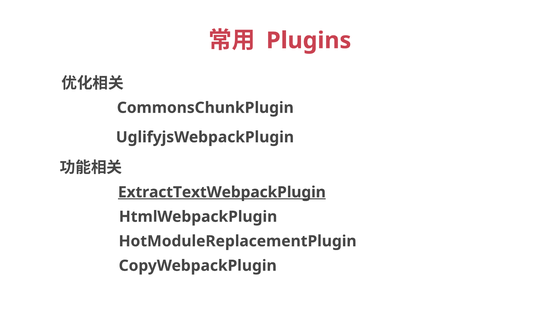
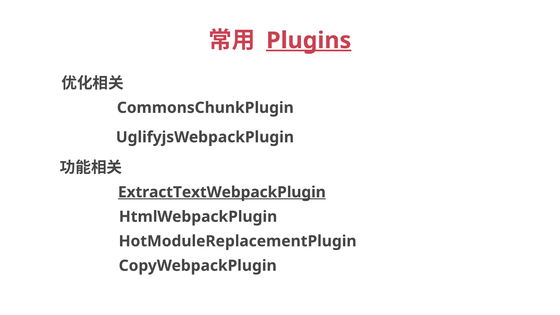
Plugins underline: none -> present
